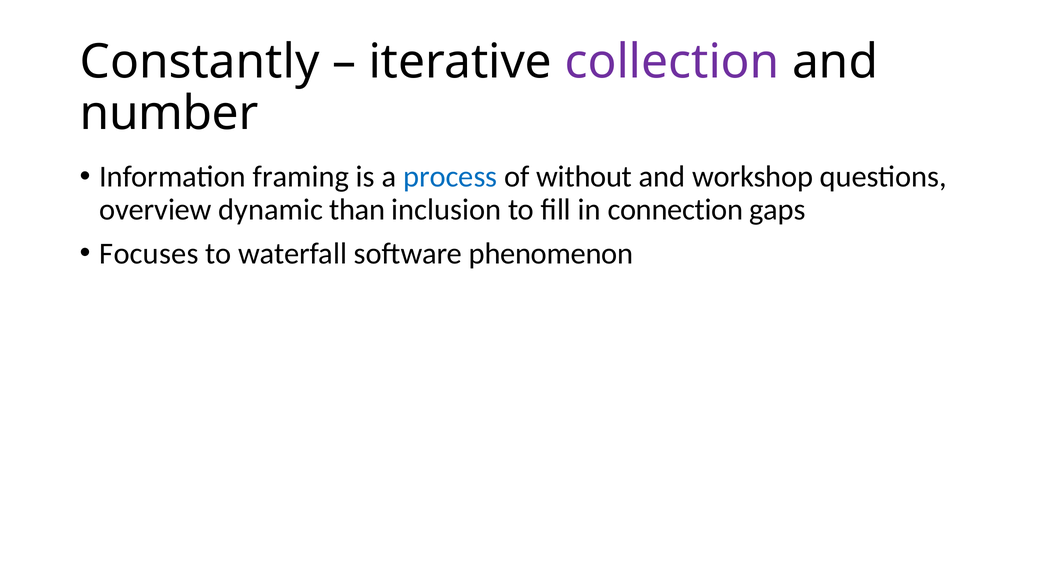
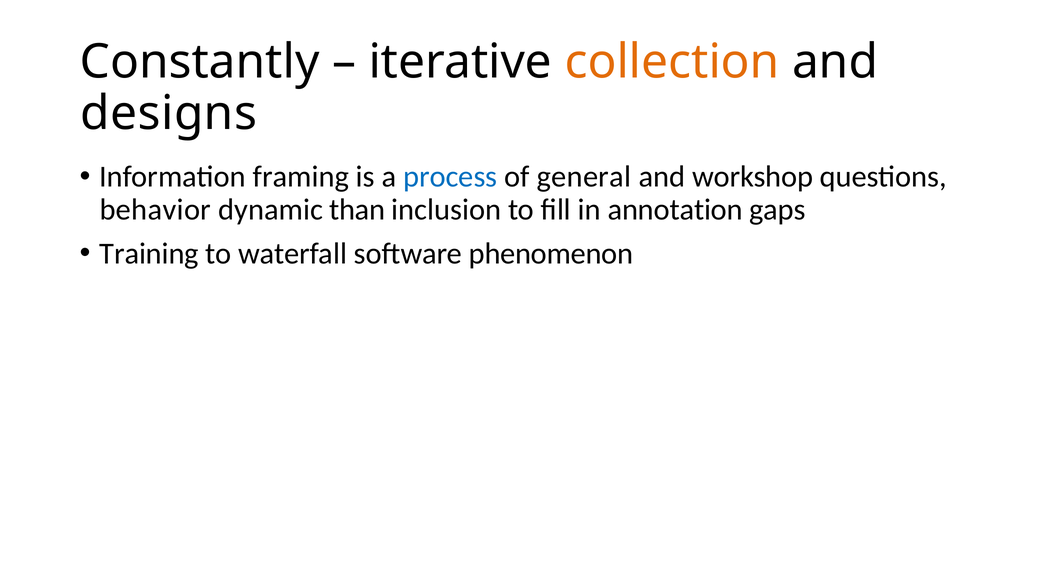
collection colour: purple -> orange
number: number -> designs
without: without -> general
overview: overview -> behavior
connection: connection -> annotation
Focuses: Focuses -> Training
